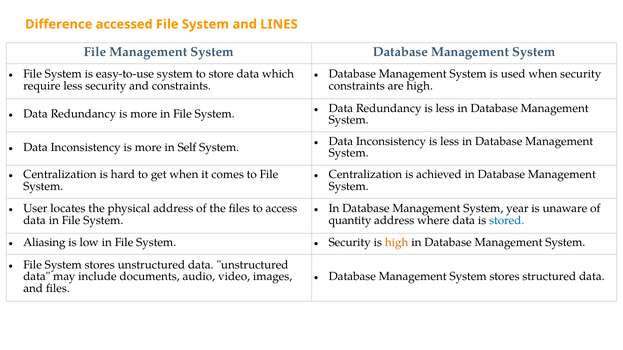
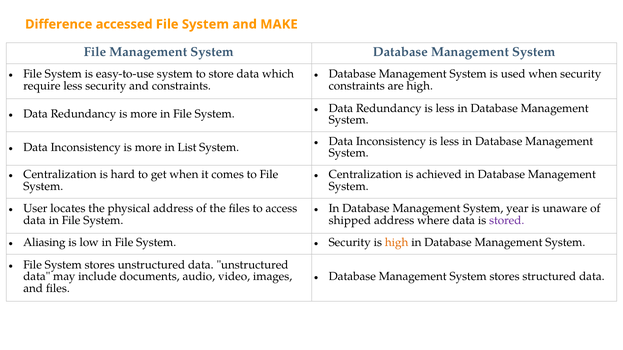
LINES: LINES -> MAKE
Self: Self -> List
quantity: quantity -> shipped
stored colour: blue -> purple
